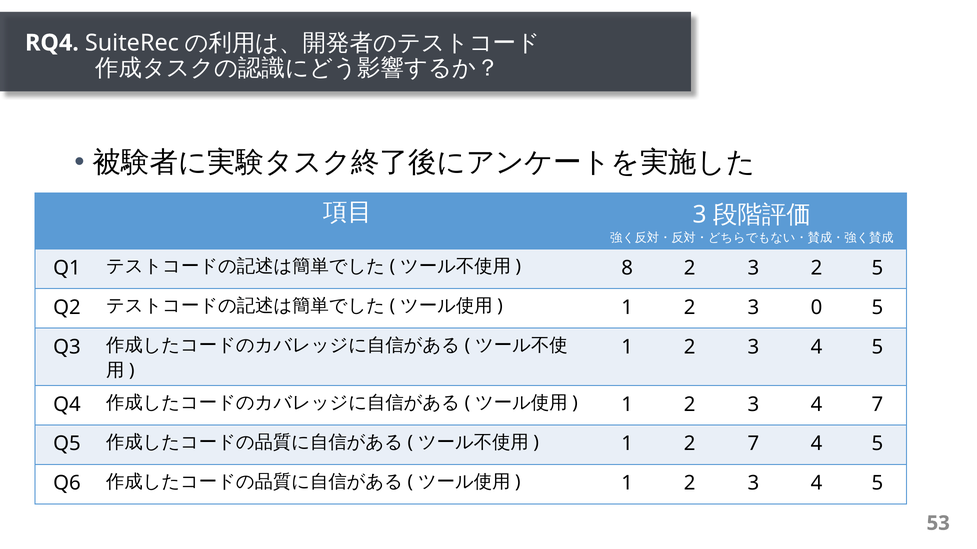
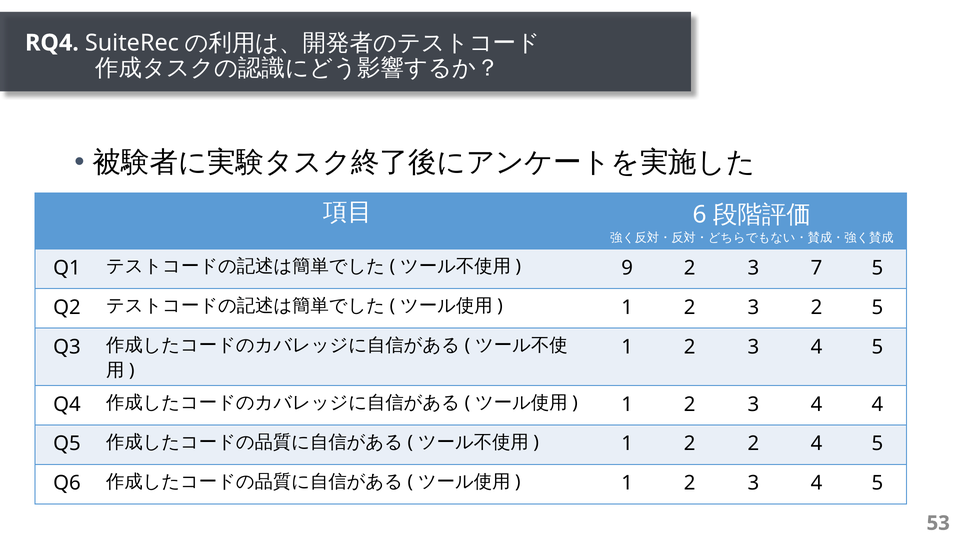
3 at (700, 215): 3 -> 6
8: 8 -> 9
3 2: 2 -> 7
3 0: 0 -> 2
4 7: 7 -> 4
2 7: 7 -> 2
